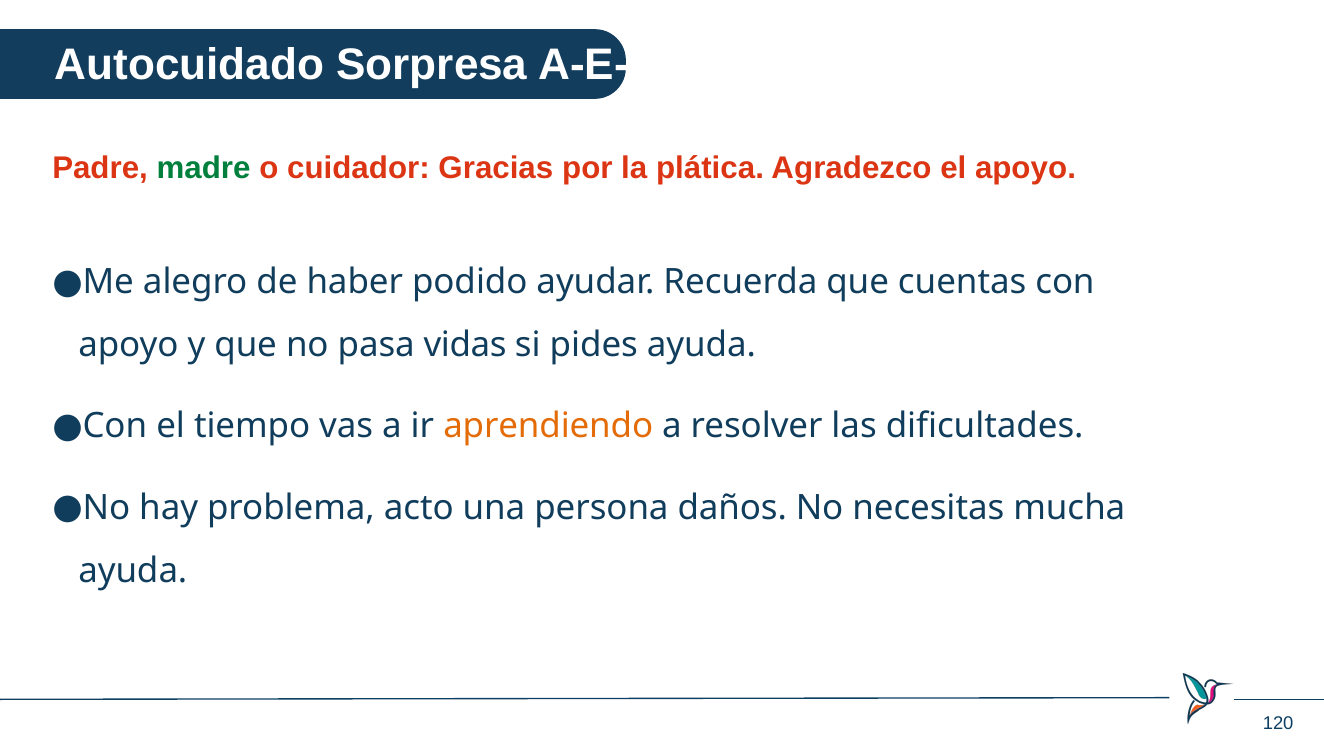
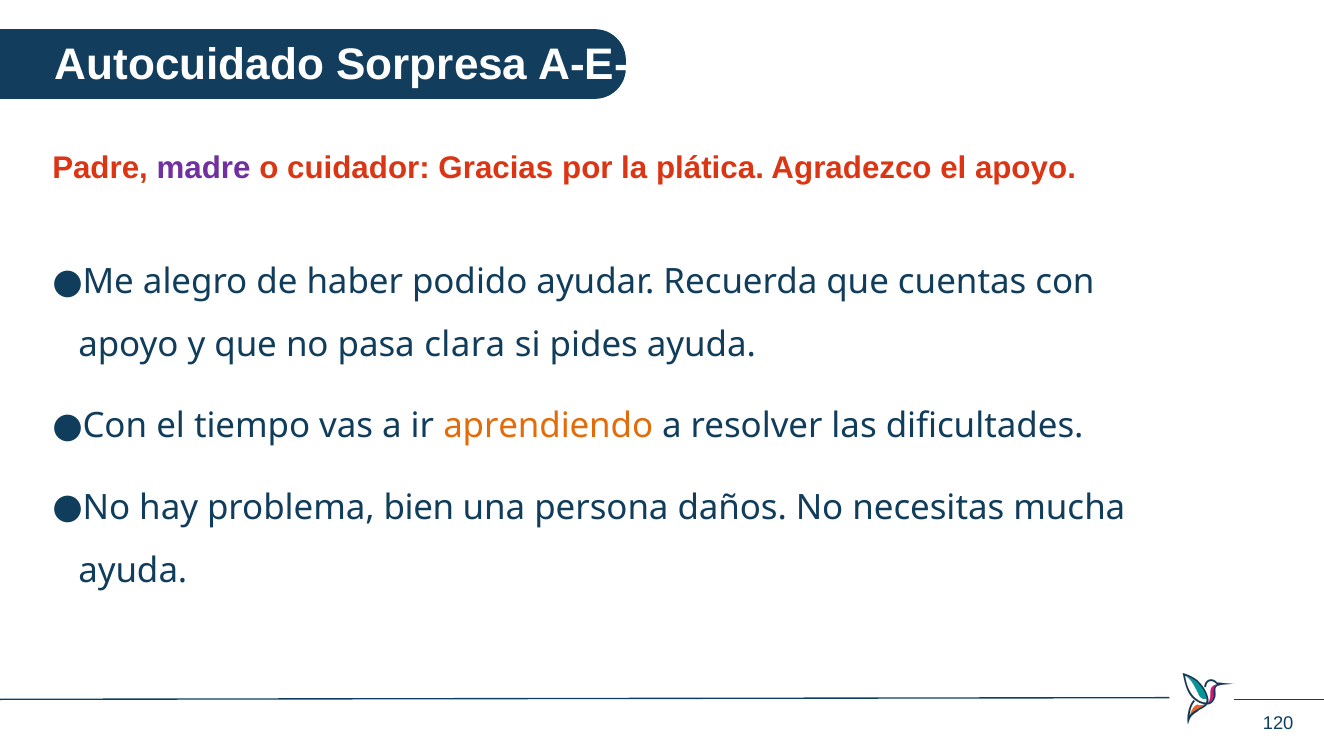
madre colour: green -> purple
vidas: vidas -> clara
acto: acto -> bien
